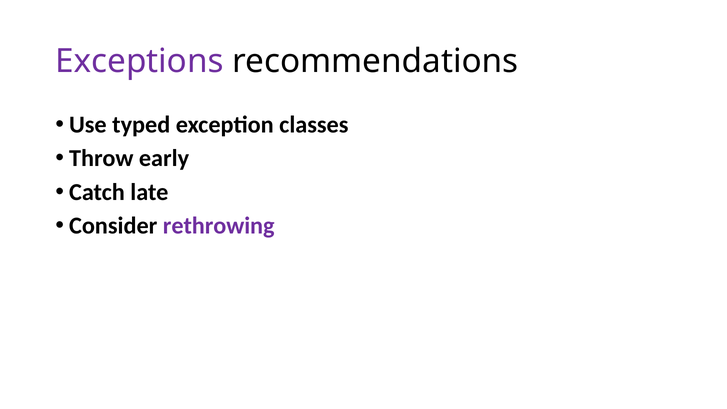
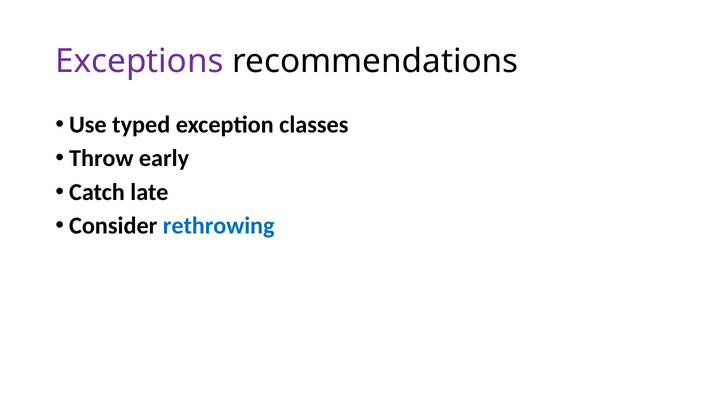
rethrowing colour: purple -> blue
